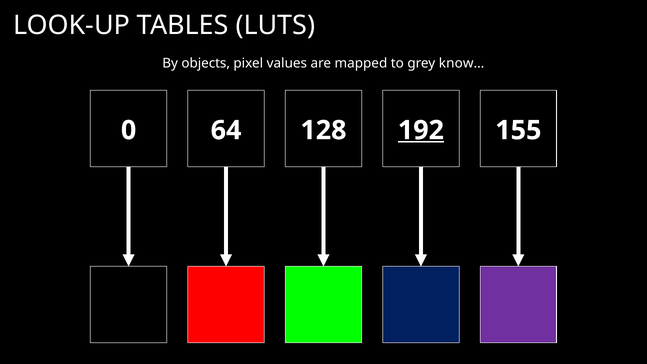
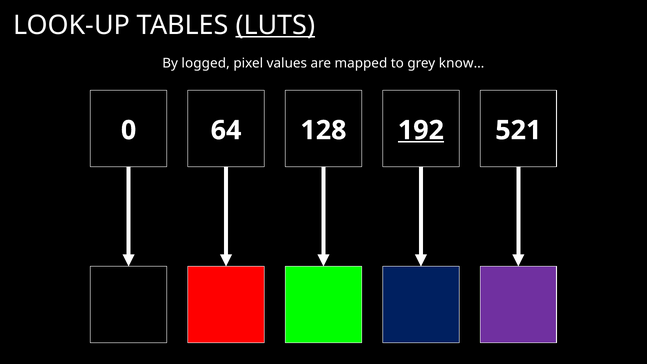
LUTS underline: none -> present
objects: objects -> logged
155: 155 -> 521
